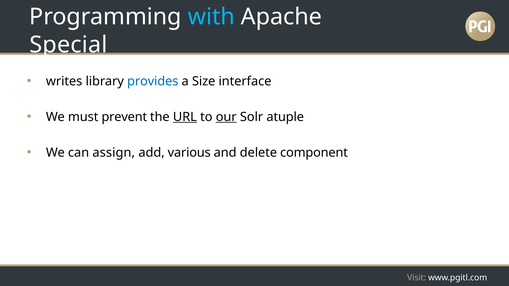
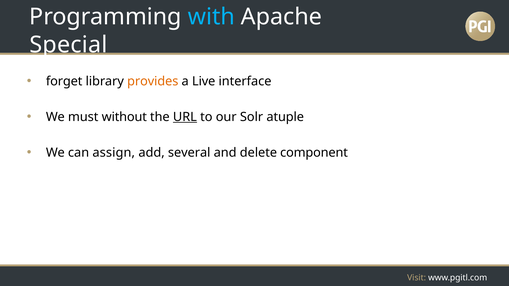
writes: writes -> forget
provides colour: blue -> orange
Size: Size -> Live
prevent: prevent -> without
our underline: present -> none
various: various -> several
